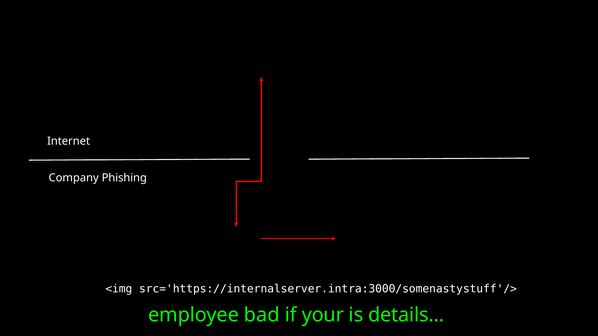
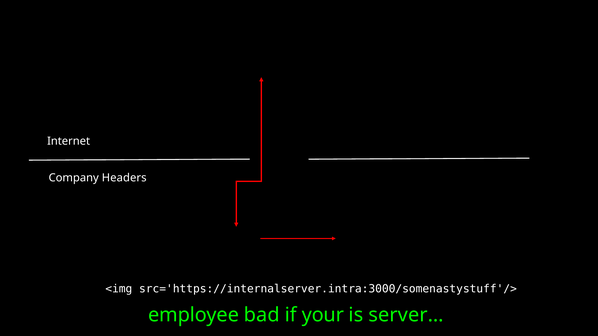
Phishing: Phishing -> Headers
details…: details… -> server…
